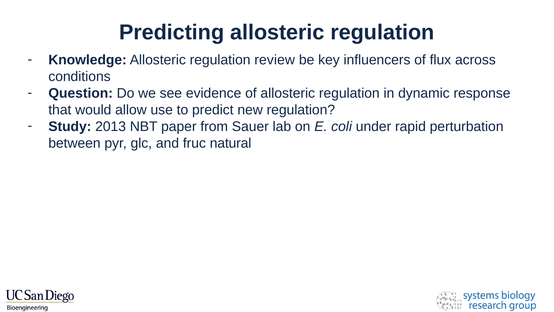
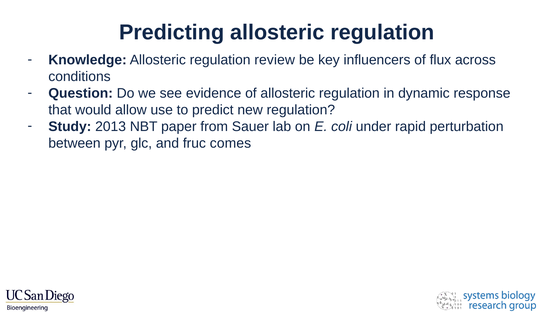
natural: natural -> comes
